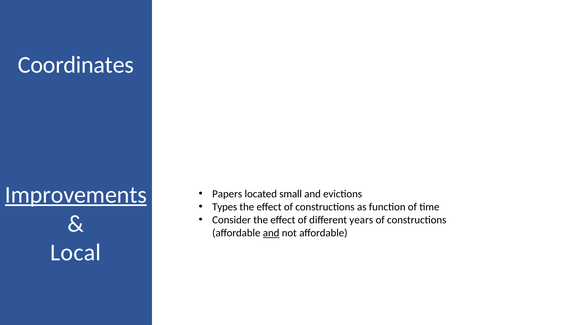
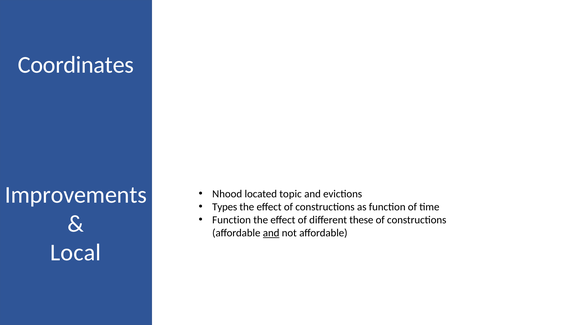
Improvements underline: present -> none
Papers: Papers -> Nhood
small: small -> topic
Consider at (232, 220): Consider -> Function
years: years -> these
